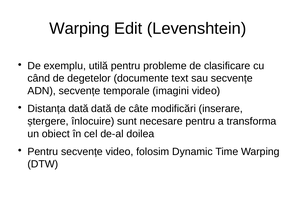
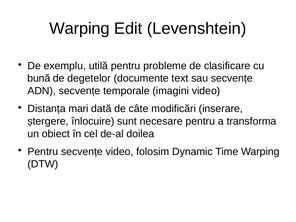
când: când -> bună
Distanța dată: dată -> mari
